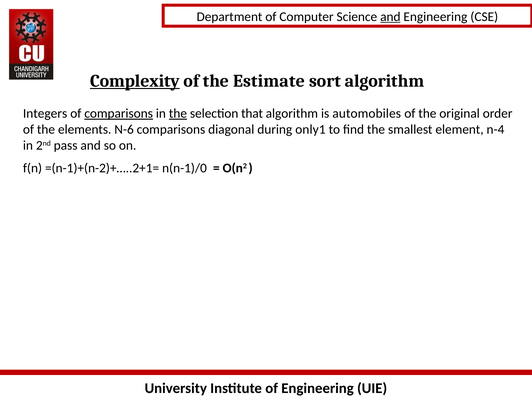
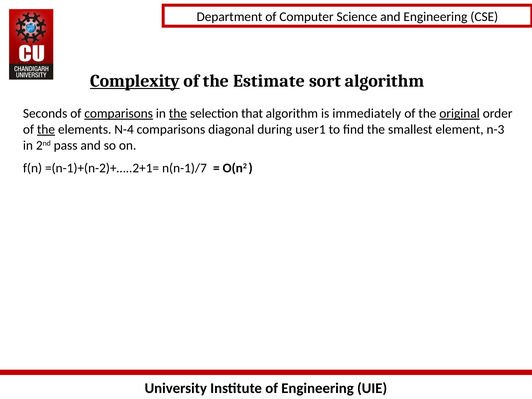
and at (390, 17) underline: present -> none
Integers: Integers -> Seconds
automobiles: automobiles -> immediately
original underline: none -> present
the at (46, 129) underline: none -> present
N-6: N-6 -> N-4
only1: only1 -> user1
n-4: n-4 -> n-3
n(n-1)/0: n(n-1)/0 -> n(n-1)/7
